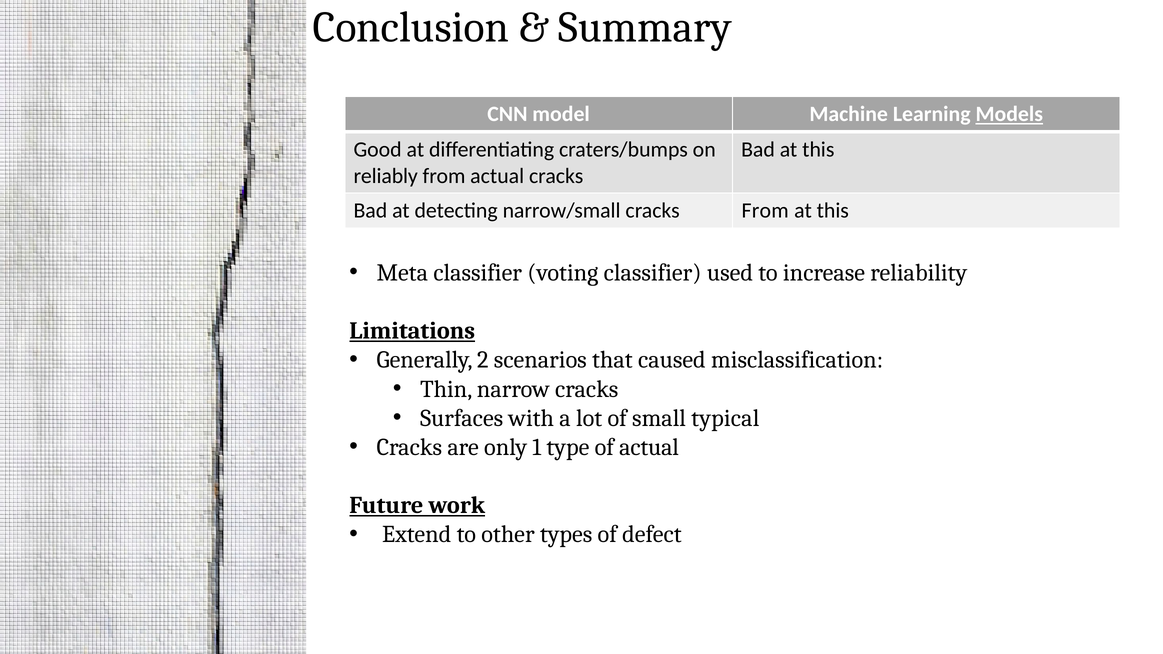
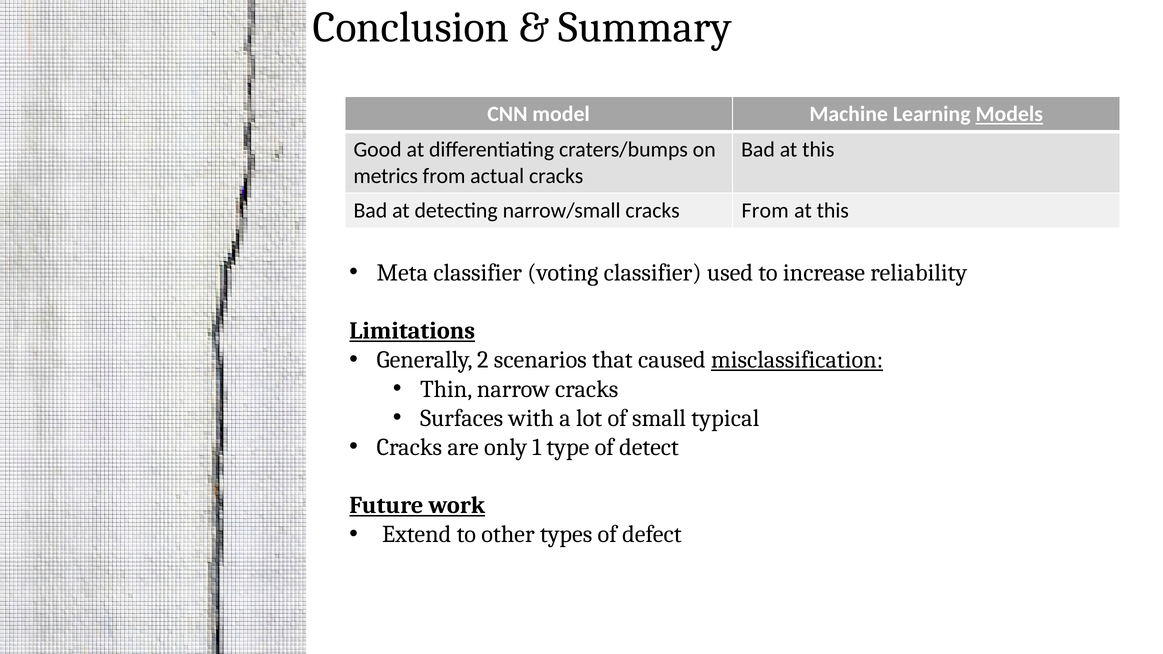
reliably: reliably -> metrics
misclassification underline: none -> present
of actual: actual -> detect
